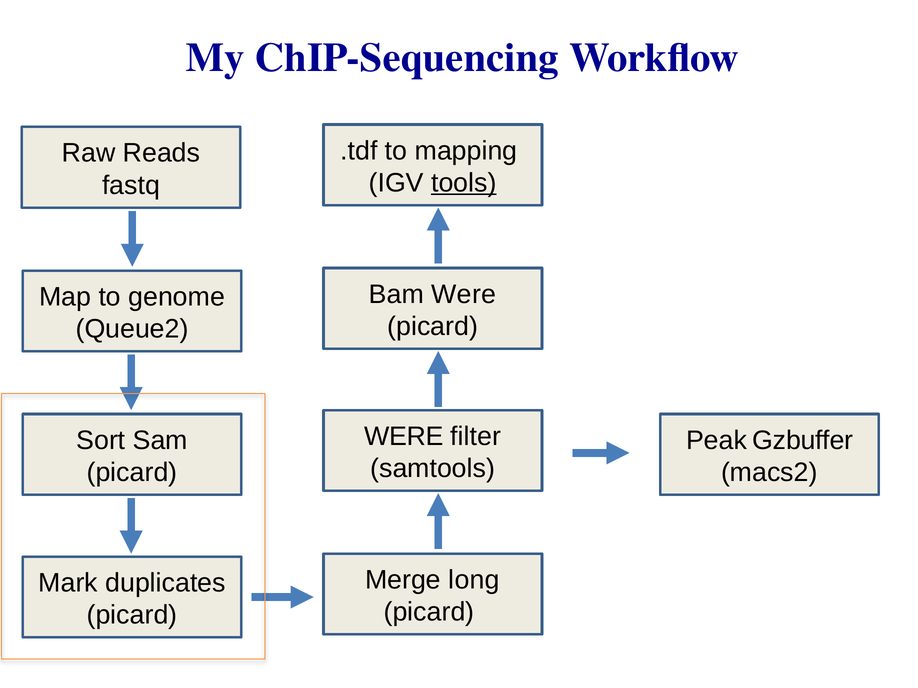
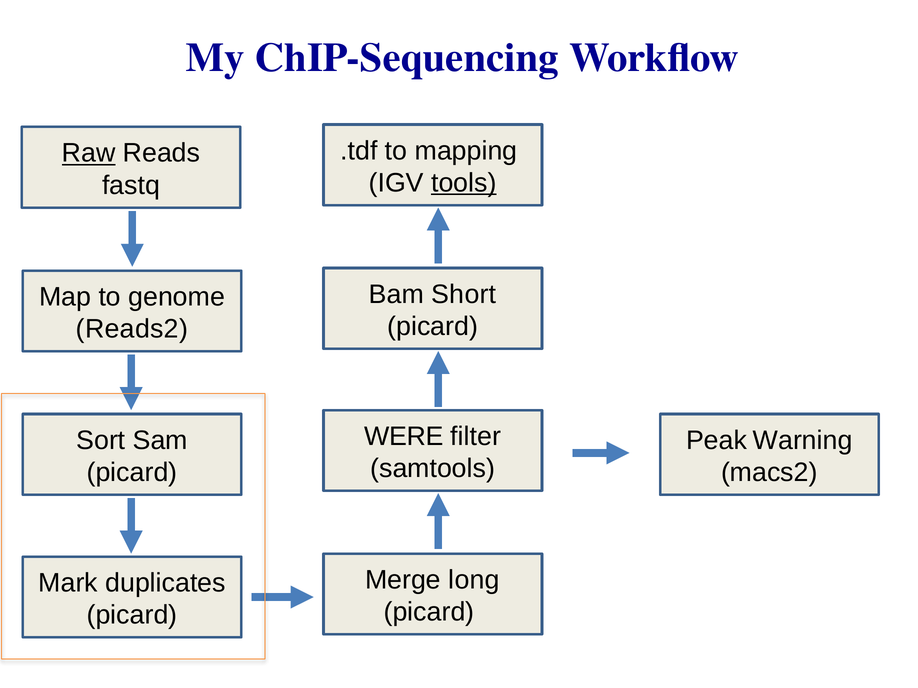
Raw underline: none -> present
Bam Were: Were -> Short
Queue2: Queue2 -> Reads2
Gzbuffer: Gzbuffer -> Warning
